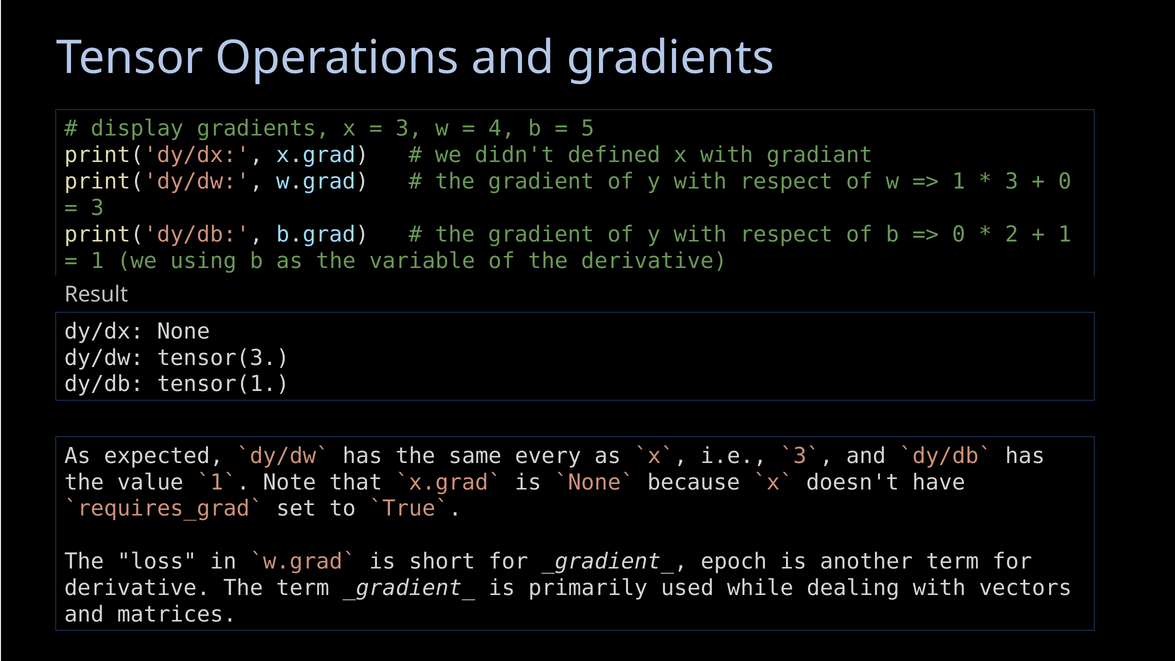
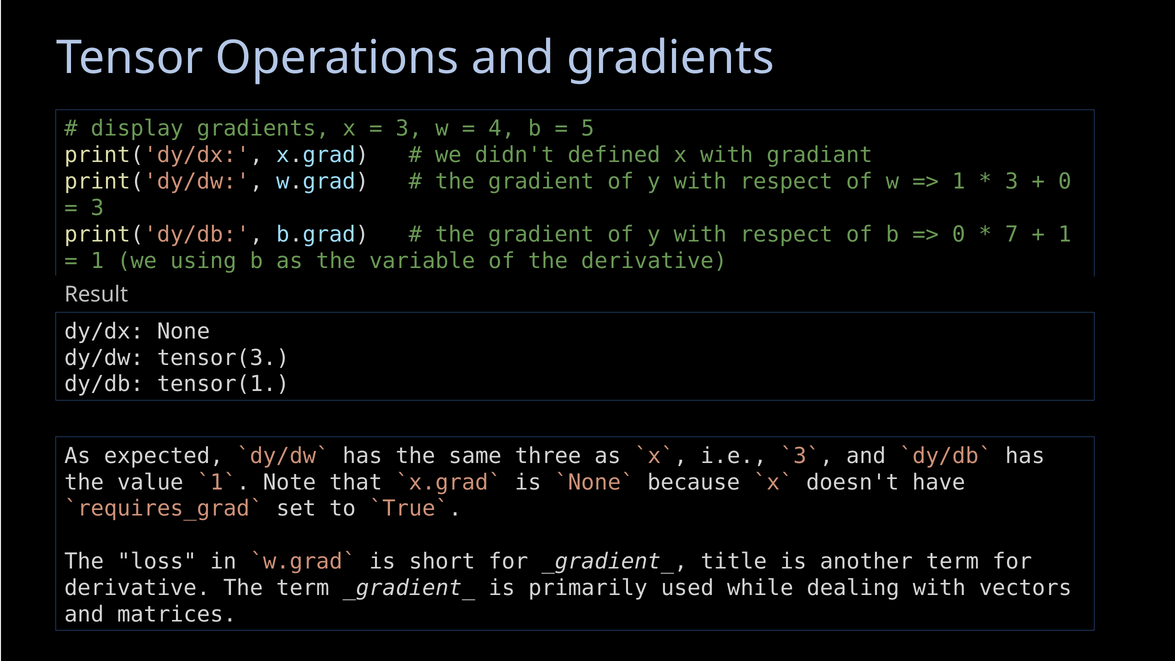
2: 2 -> 7
every: every -> three
epoch: epoch -> title
